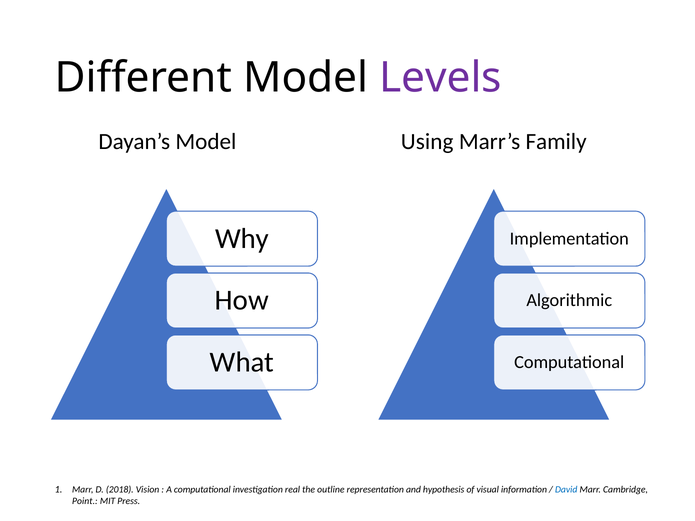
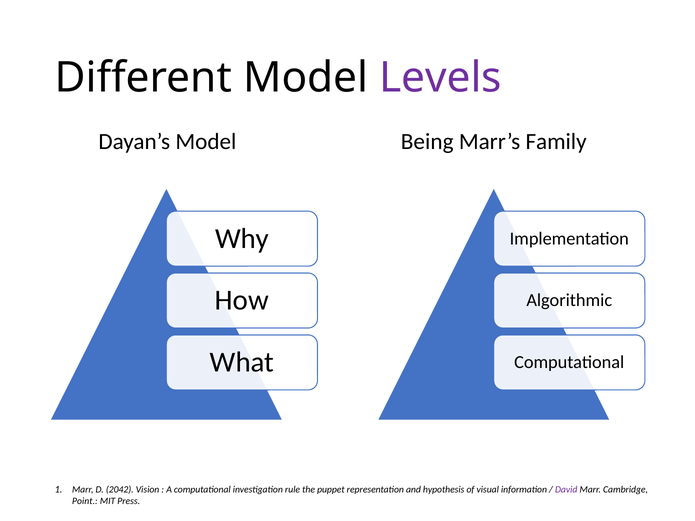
Using: Using -> Being
2018: 2018 -> 2042
real: real -> rule
outline: outline -> puppet
David colour: blue -> purple
